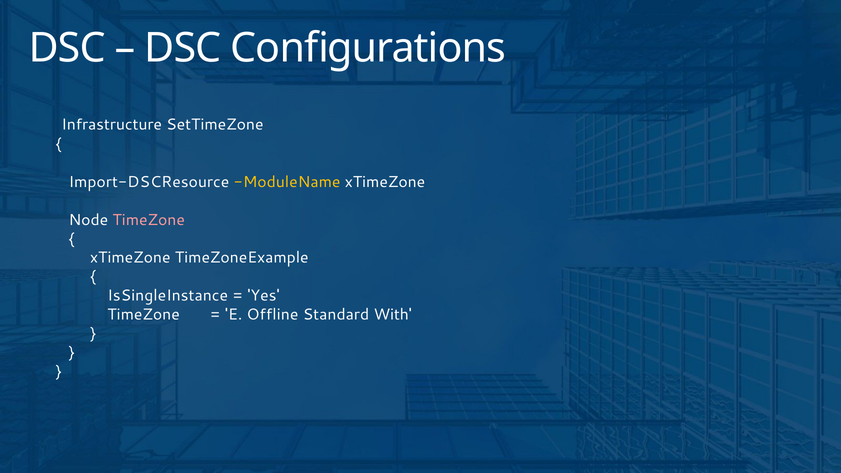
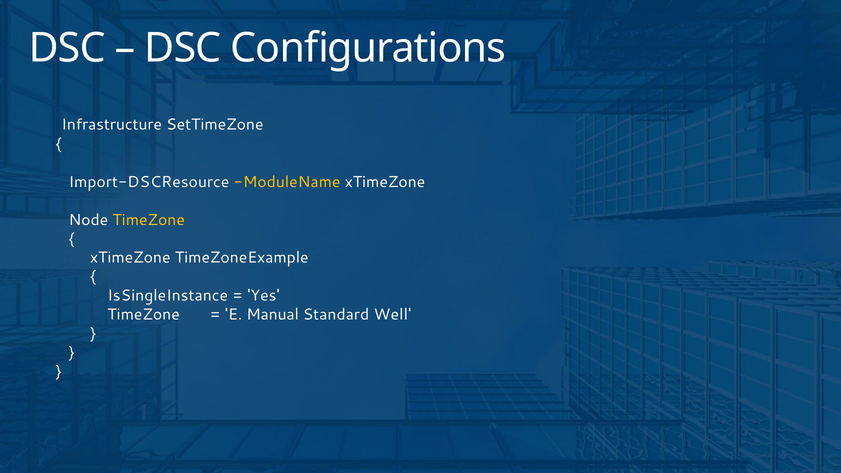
TimeZone at (149, 220) colour: pink -> yellow
Offline: Offline -> Manual
With: With -> Well
